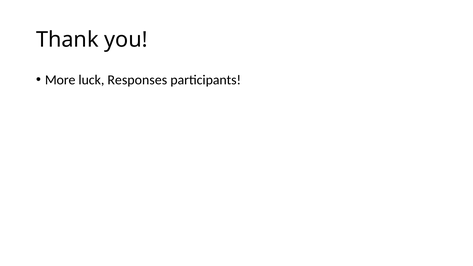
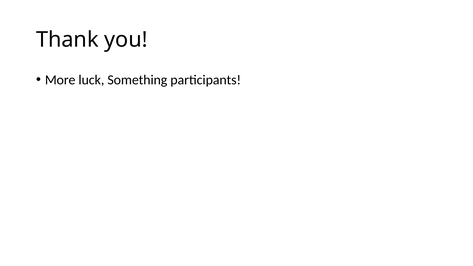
Responses: Responses -> Something
